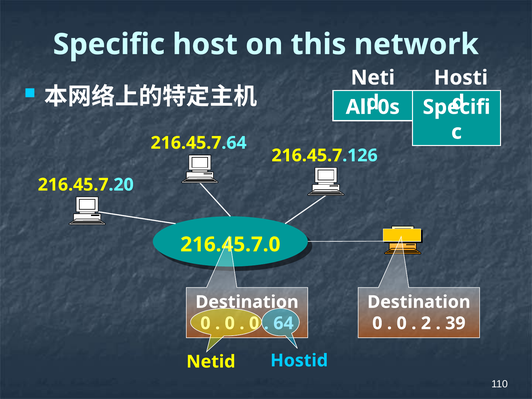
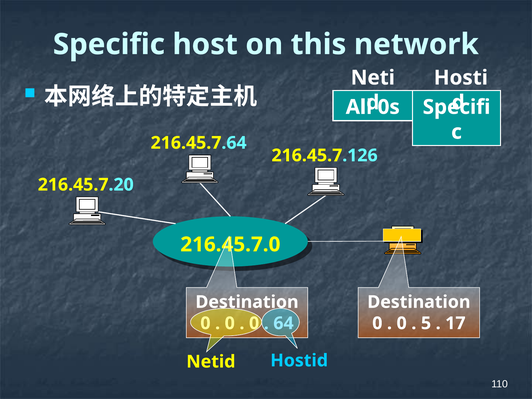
2: 2 -> 5
39: 39 -> 17
